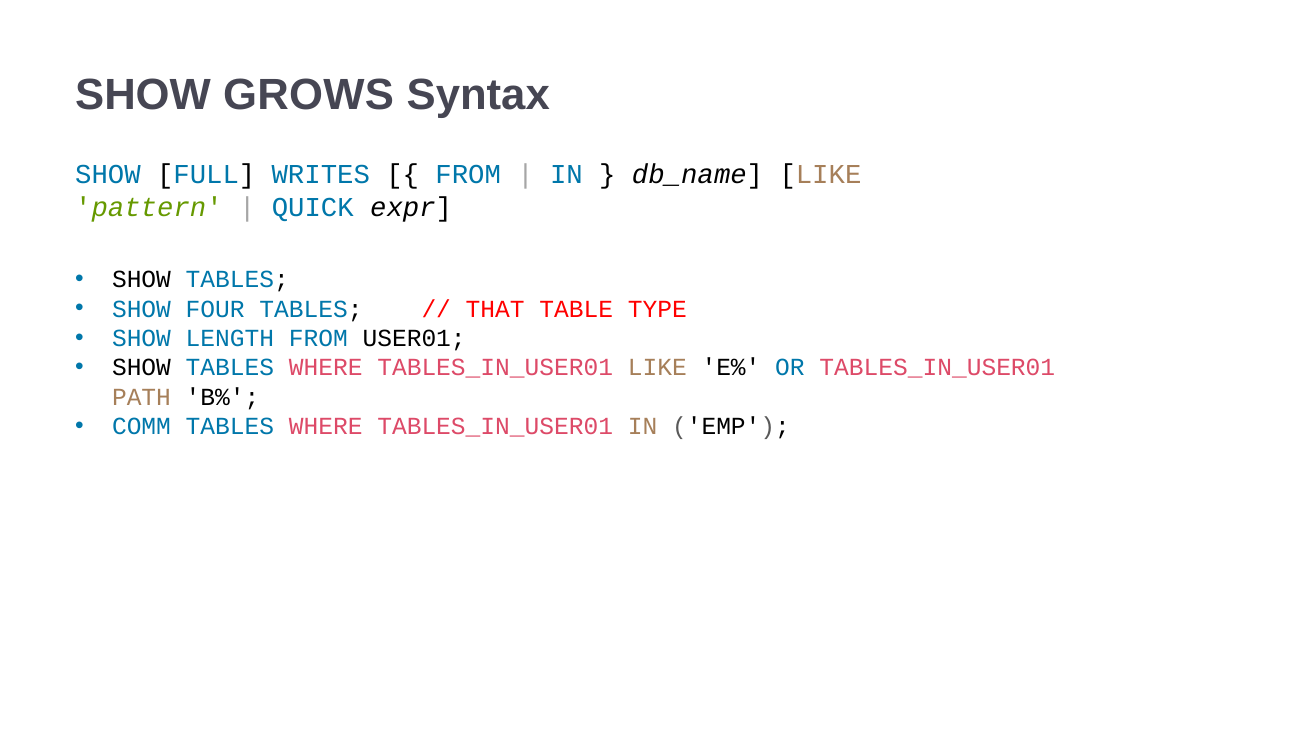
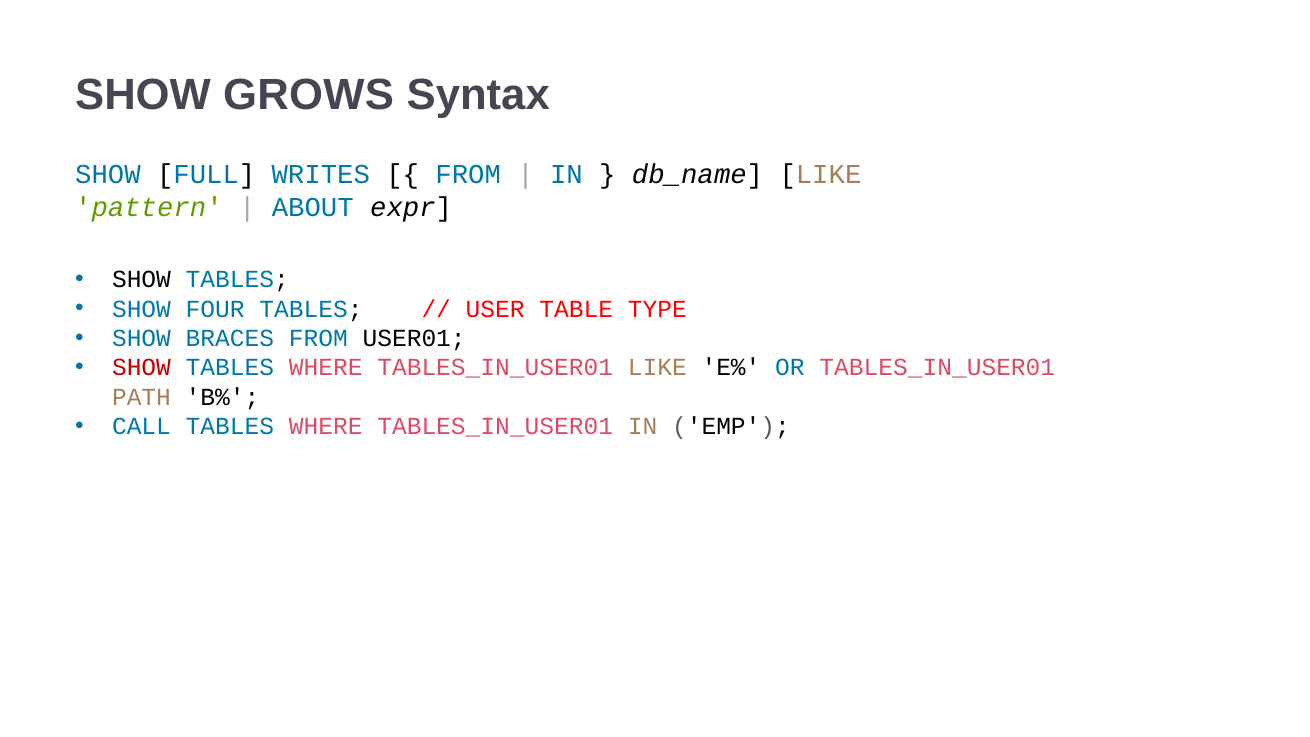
QUICK: QUICK -> ABOUT
THAT: THAT -> USER
LENGTH: LENGTH -> BRACES
SHOW at (141, 368) colour: black -> red
COMM: COMM -> CALL
